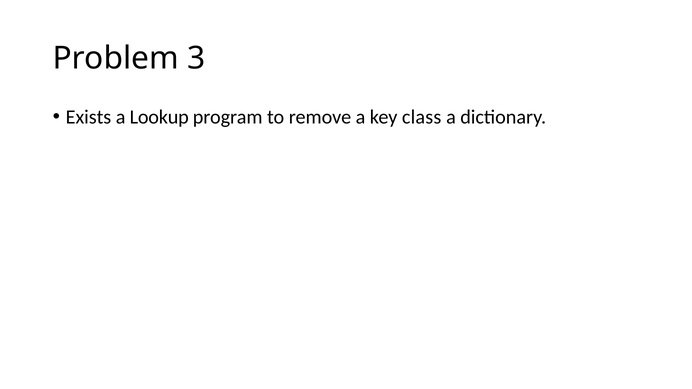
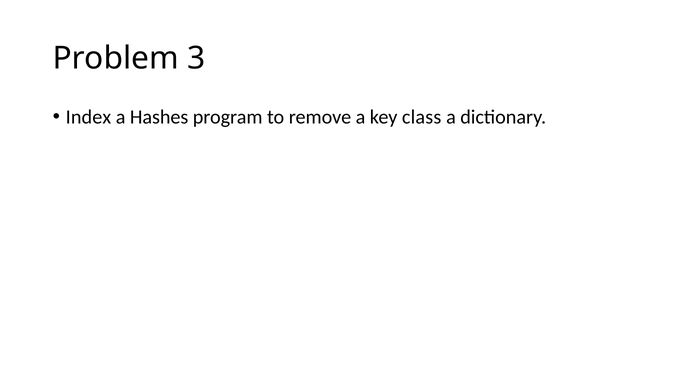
Exists: Exists -> Index
Lookup: Lookup -> Hashes
